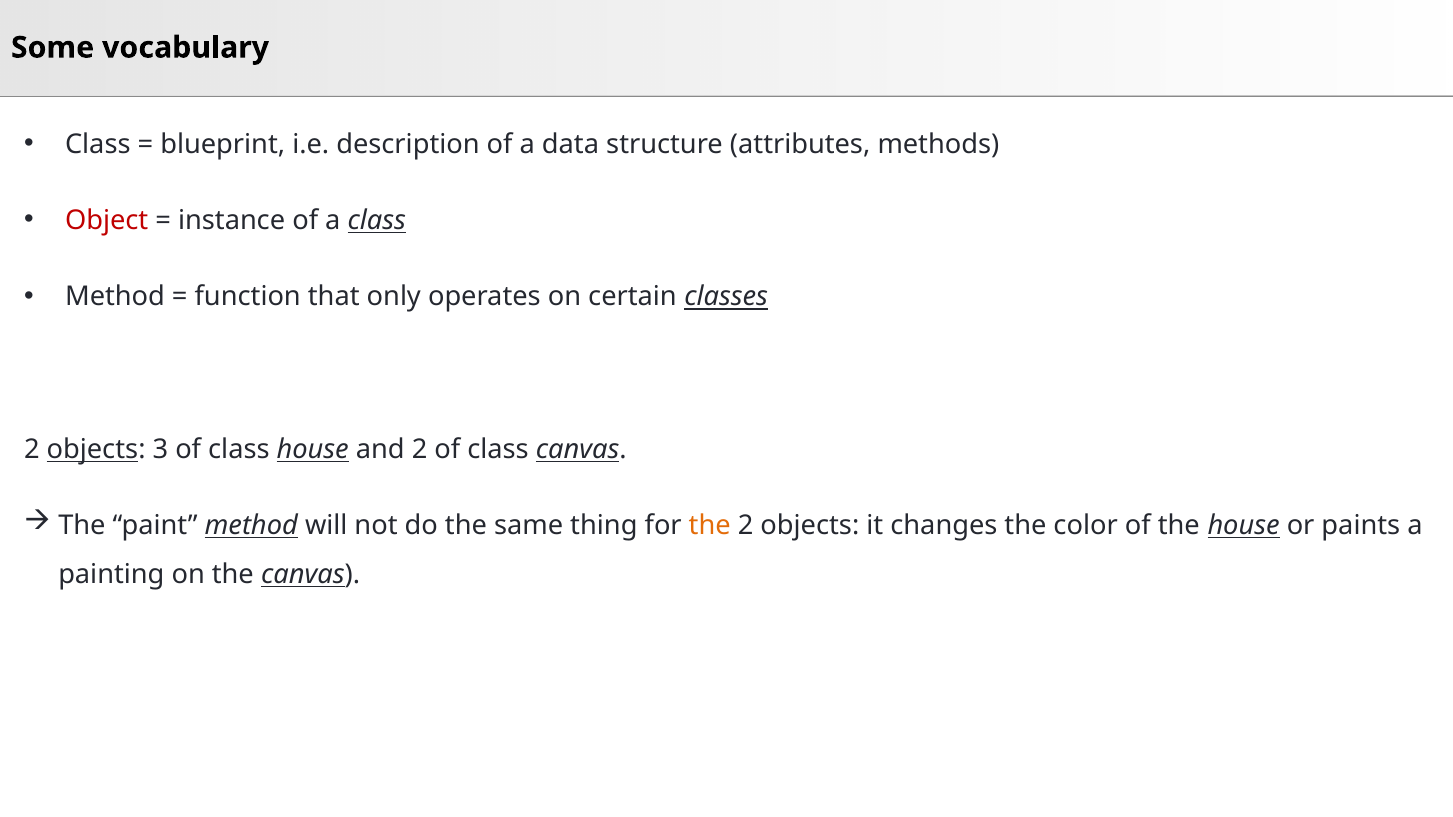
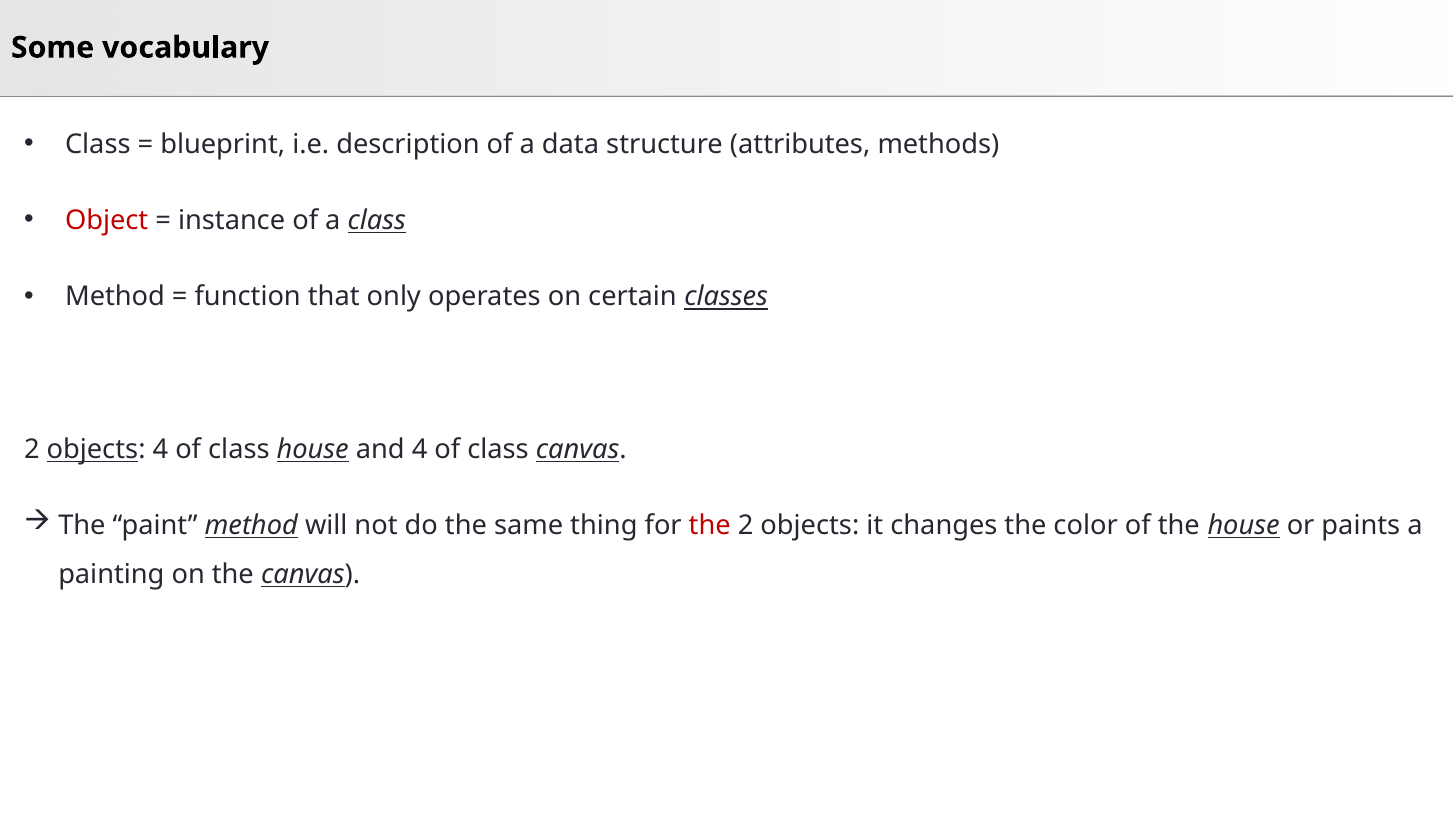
objects 3: 3 -> 4
and 2: 2 -> 4
the at (710, 526) colour: orange -> red
